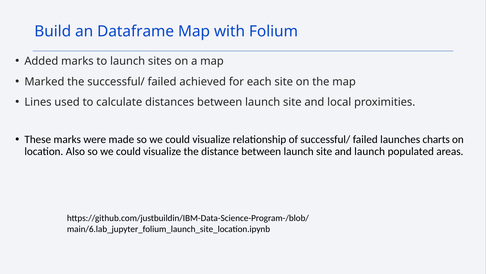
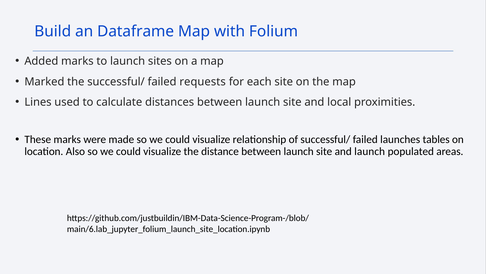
achieved: achieved -> requests
charts: charts -> tables
